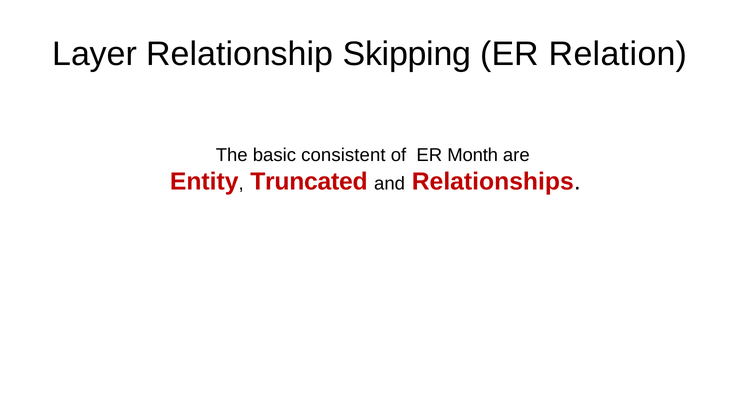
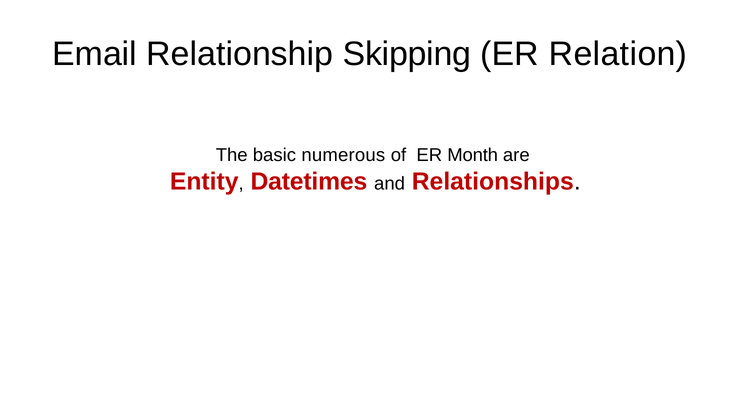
Layer: Layer -> Email
consistent: consistent -> numerous
Truncated: Truncated -> Datetimes
